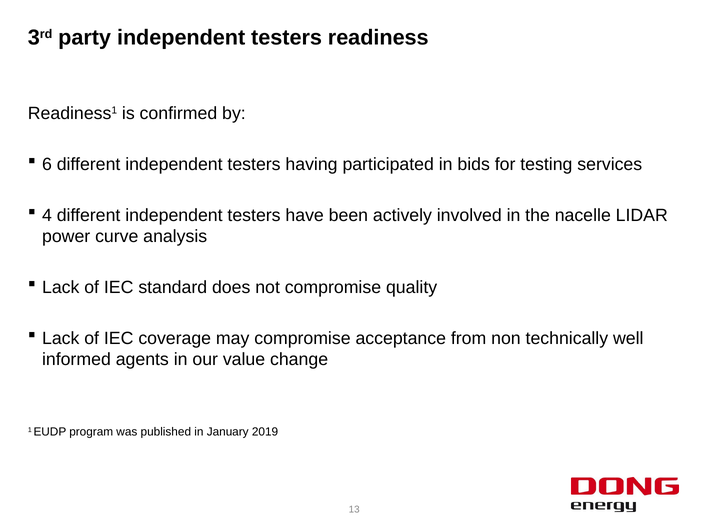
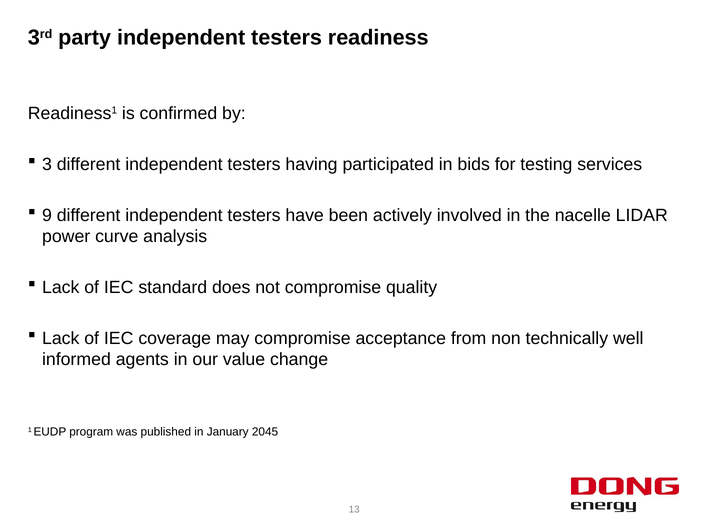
6: 6 -> 3
4: 4 -> 9
2019: 2019 -> 2045
